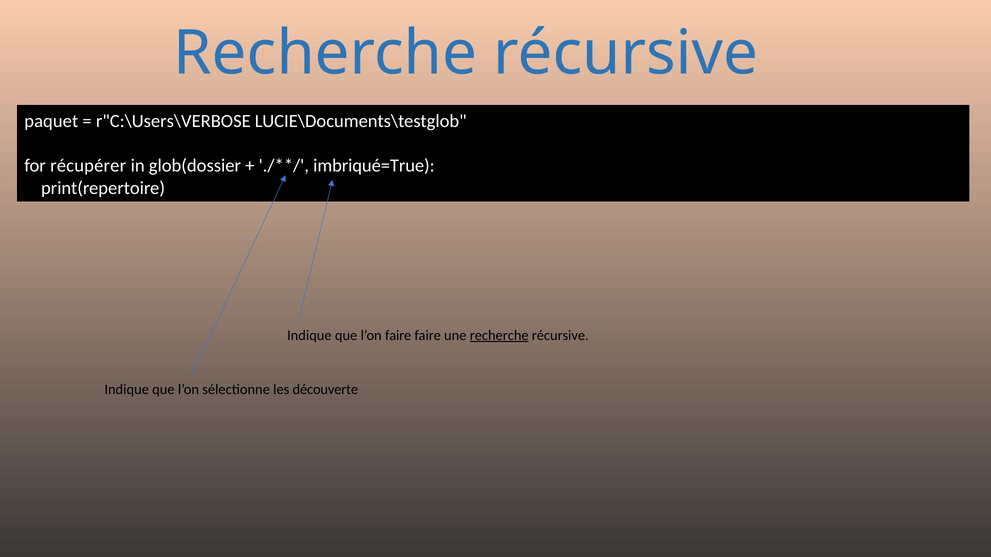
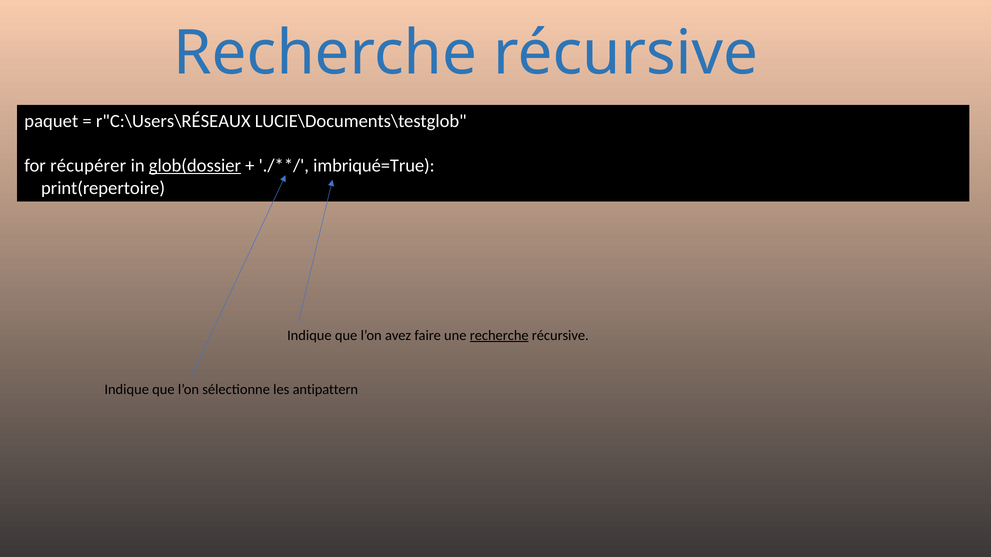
r"C:\Users\VERBOSE: r"C:\Users\VERBOSE -> r"C:\Users\RÉSEAUX
glob(dossier underline: none -> present
l’on faire: faire -> avez
découverte: découverte -> antipattern
